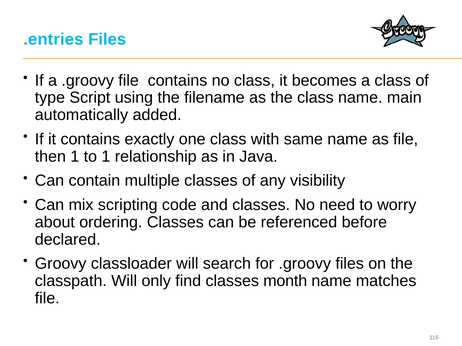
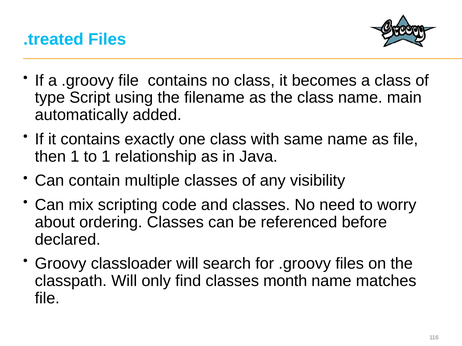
.entries: .entries -> .treated
